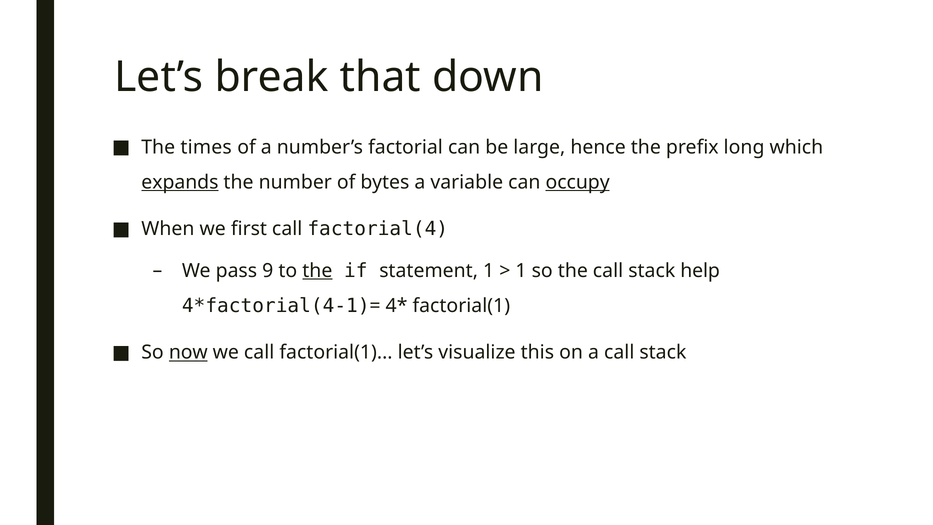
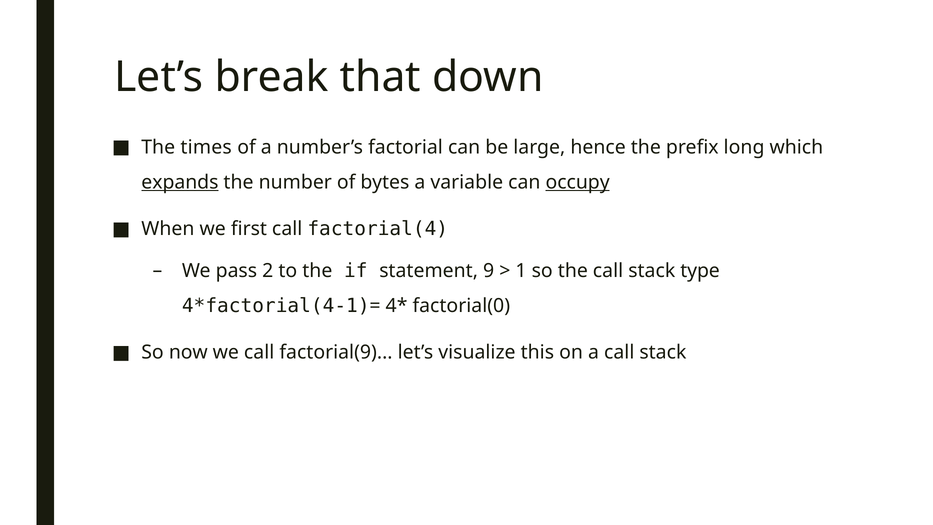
9: 9 -> 2
the at (317, 271) underline: present -> none
statement 1: 1 -> 9
help: help -> type
factorial(1 at (461, 306): factorial(1 -> factorial(0
now underline: present -> none
call factorial(1: factorial(1 -> factorial(9
